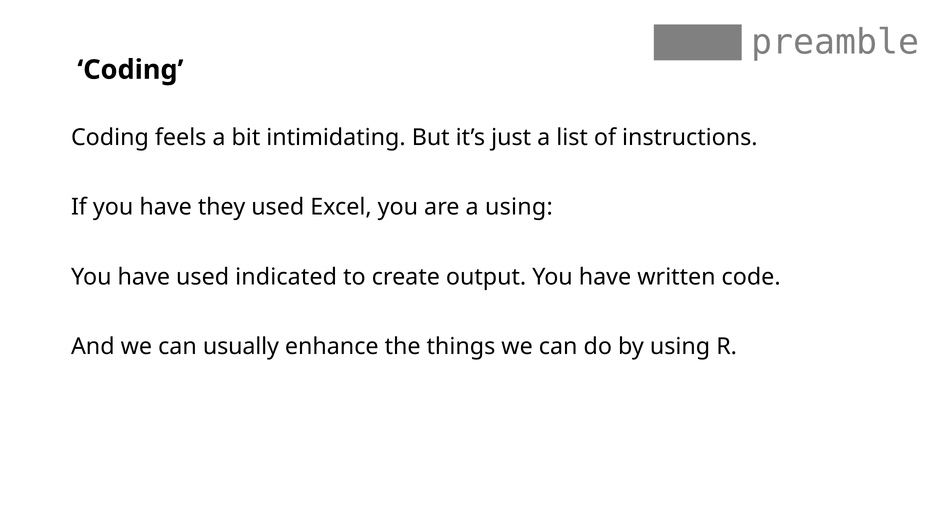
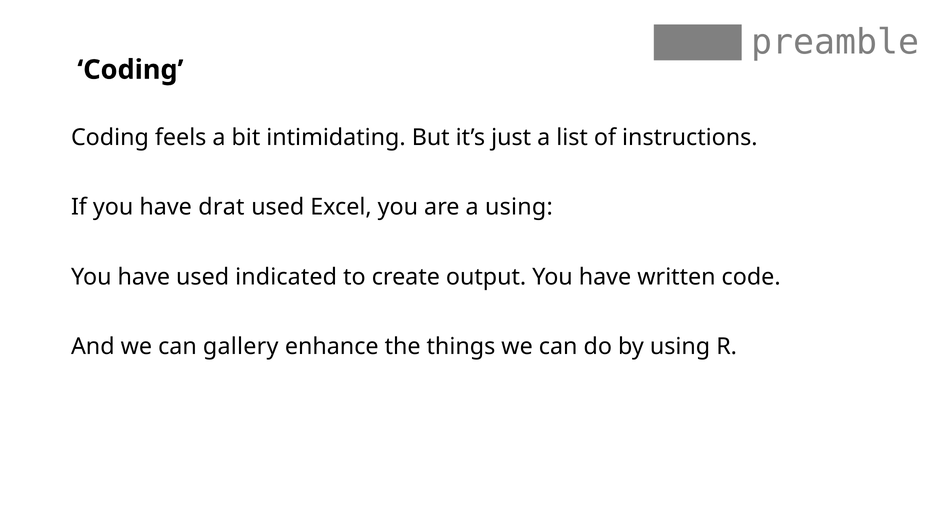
they: they -> drat
usually: usually -> gallery
